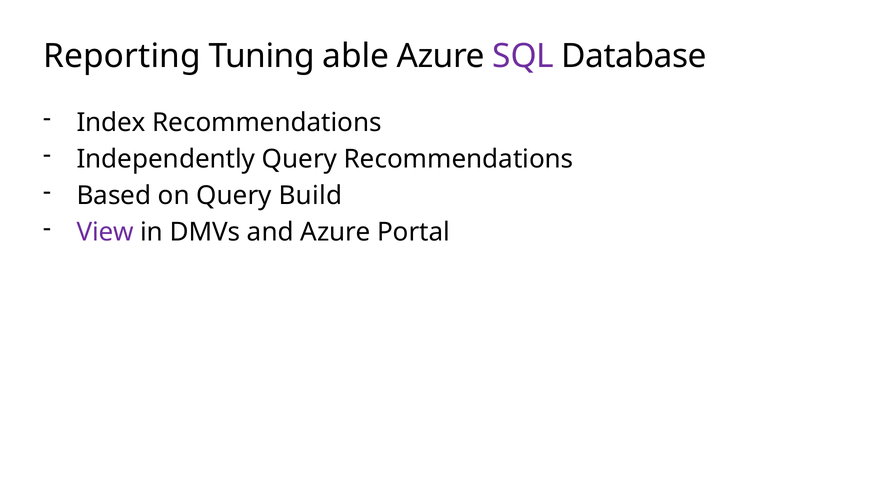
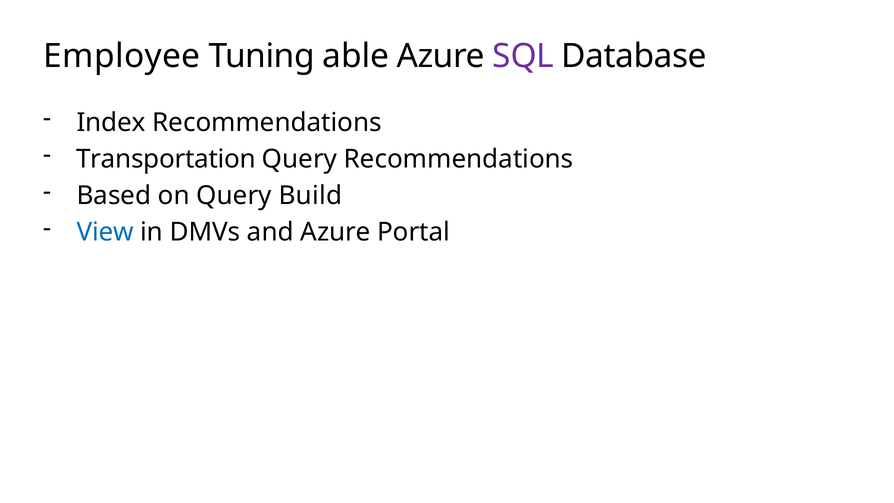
Reporting: Reporting -> Employee
Independently: Independently -> Transportation
View colour: purple -> blue
